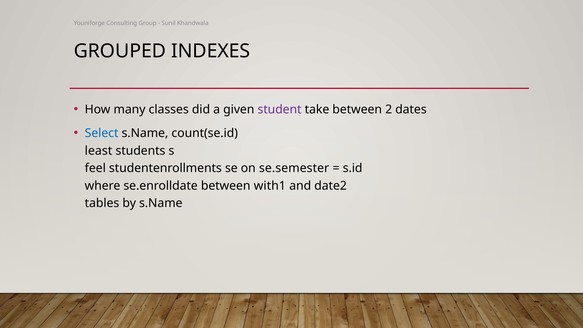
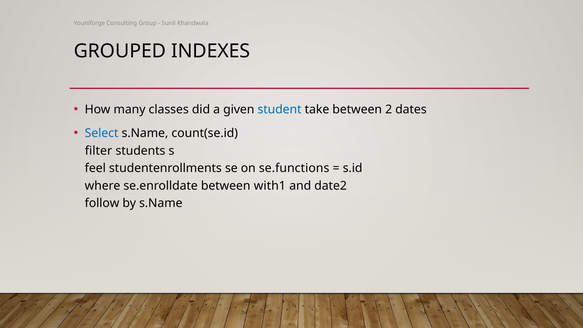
student colour: purple -> blue
least: least -> filter
se.semester: se.semester -> se.functions
tables: tables -> follow
